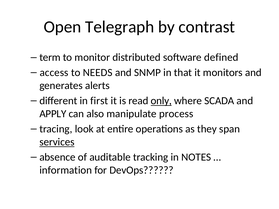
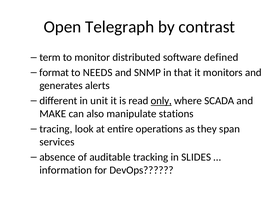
access: access -> format
first: first -> unit
APPLY: APPLY -> MAKE
process: process -> stations
services underline: present -> none
NOTES: NOTES -> SLIDES
